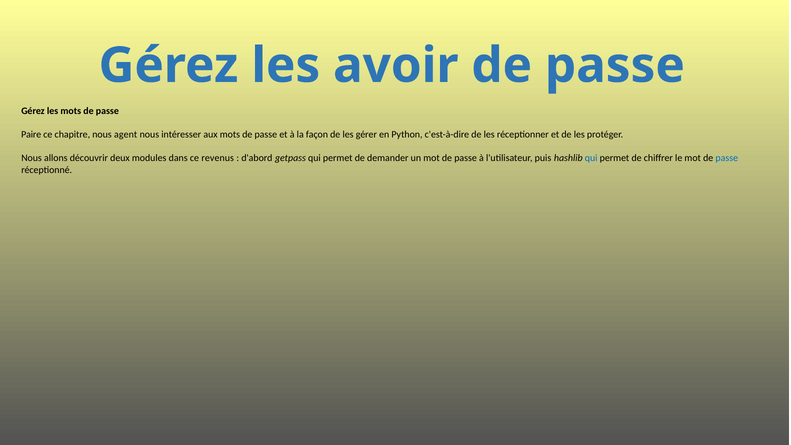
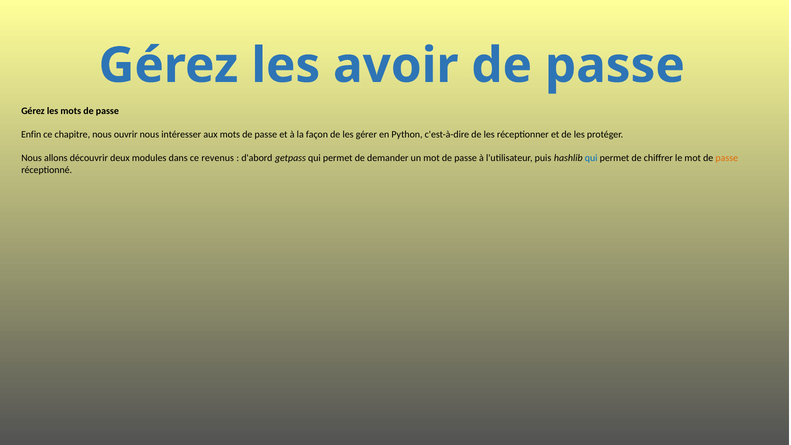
Paire: Paire -> Enfin
agent: agent -> ouvrir
passe at (727, 158) colour: blue -> orange
